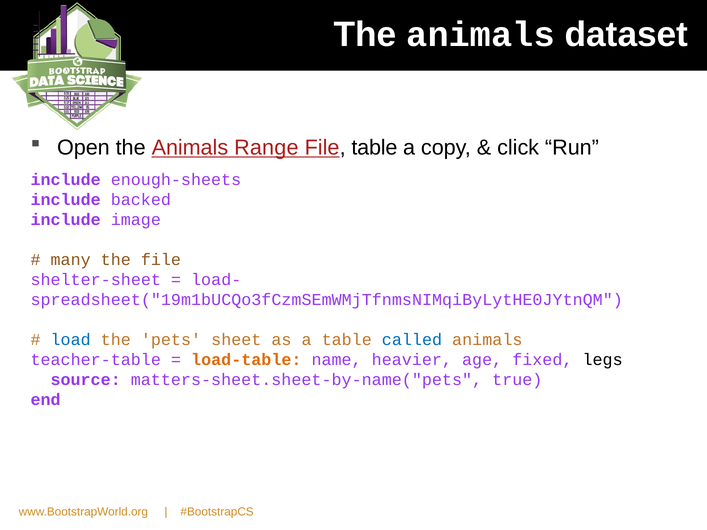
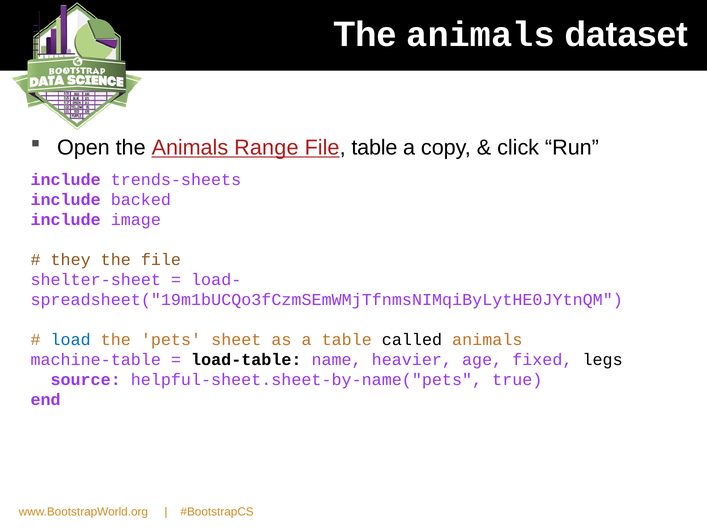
enough-sheets: enough-sheets -> trends-sheets
many: many -> they
called colour: blue -> black
teacher-table: teacher-table -> machine-table
load-table colour: orange -> black
matters-sheet.sheet-by-name("pets: matters-sheet.sheet-by-name("pets -> helpful-sheet.sheet-by-name("pets
